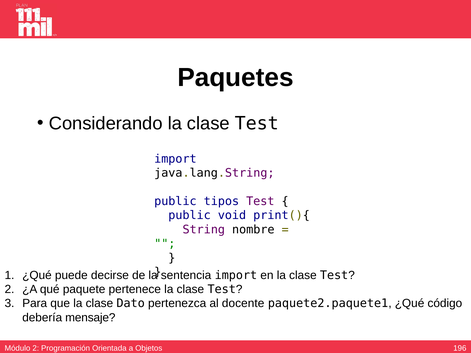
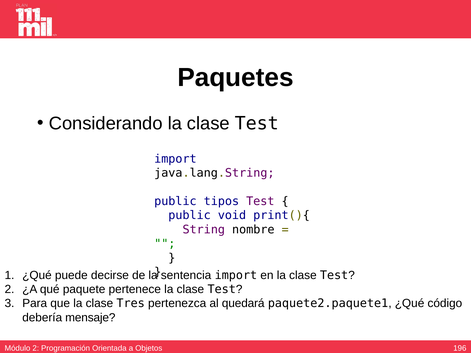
Dato: Dato -> Tres
docente: docente -> quedará
